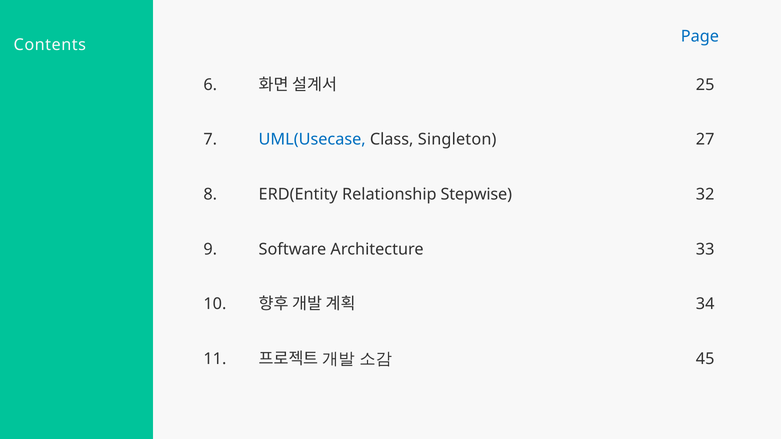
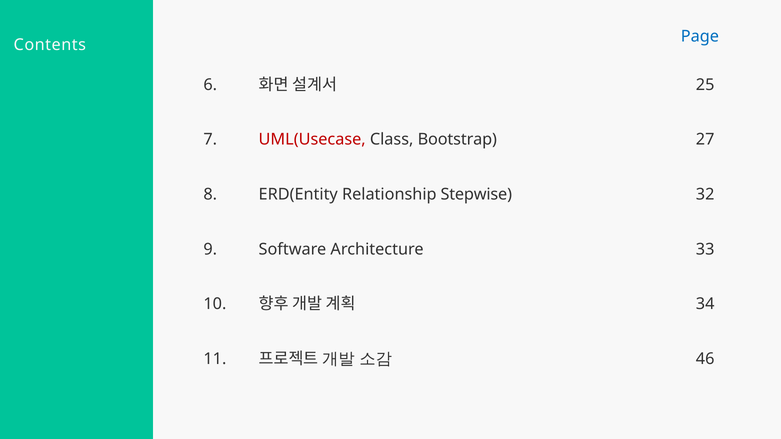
UML(Usecase colour: blue -> red
Singleton: Singleton -> Bootstrap
45: 45 -> 46
